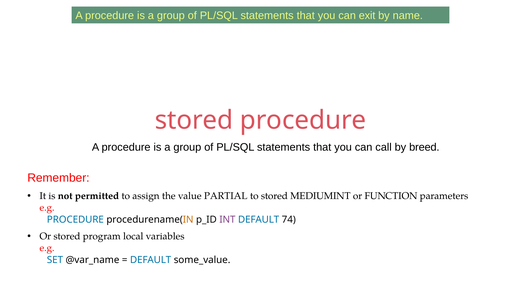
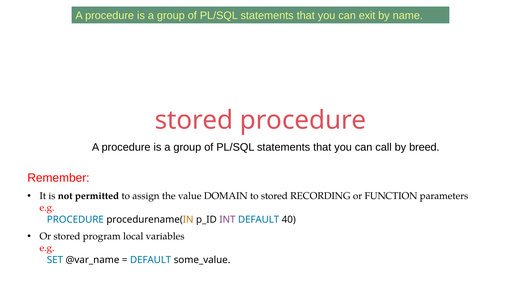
PARTIAL: PARTIAL -> DOMAIN
MEDIUMINT: MEDIUMINT -> RECORDING
74: 74 -> 40
